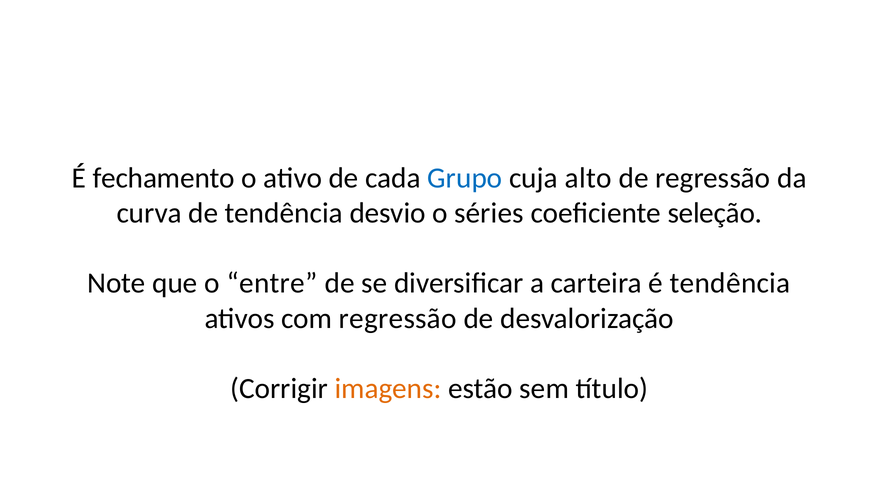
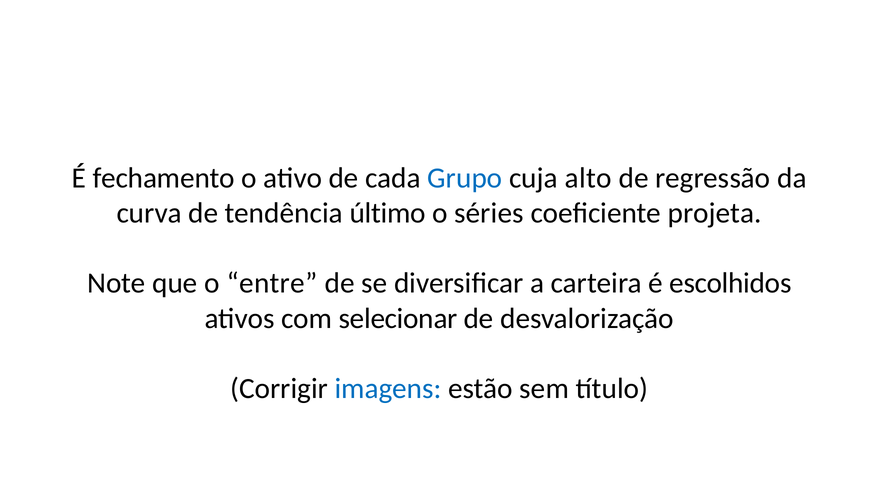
desvio: desvio -> último
seleção: seleção -> projeta
é tendência: tendência -> escolhidos
com regressão: regressão -> selecionar
imagens colour: orange -> blue
